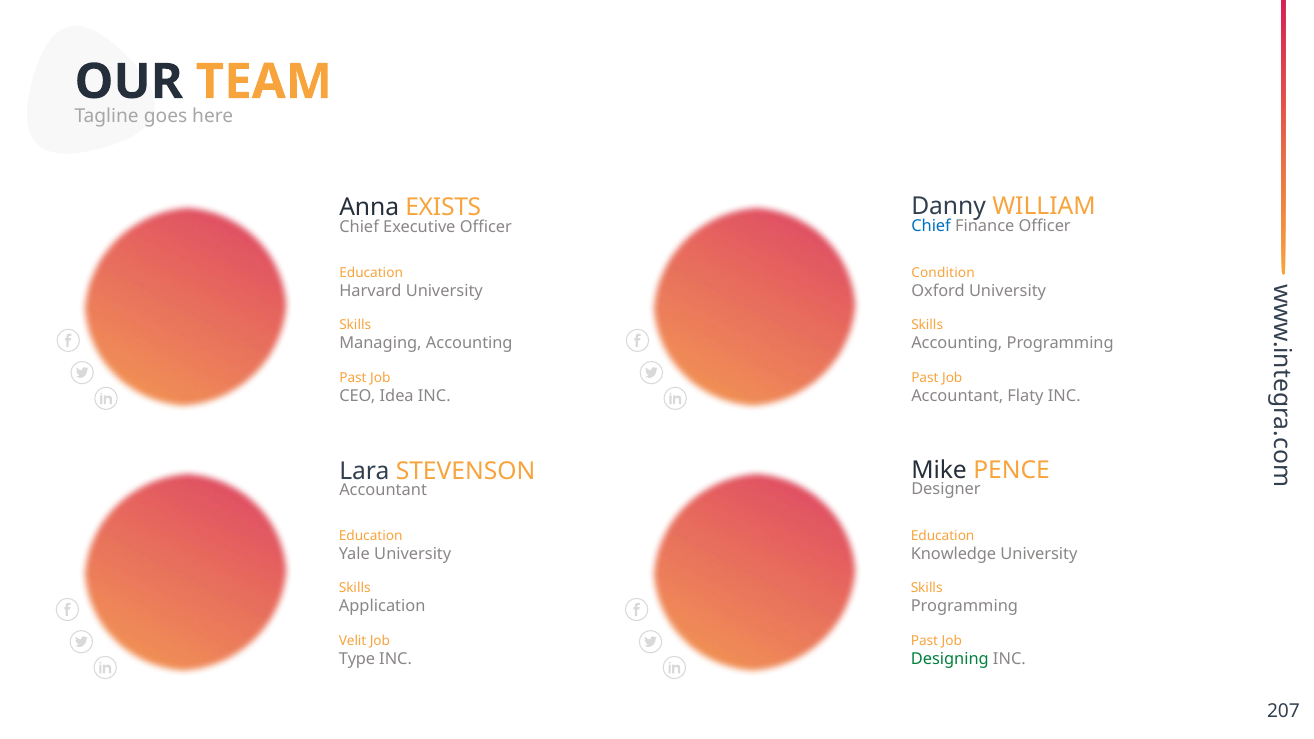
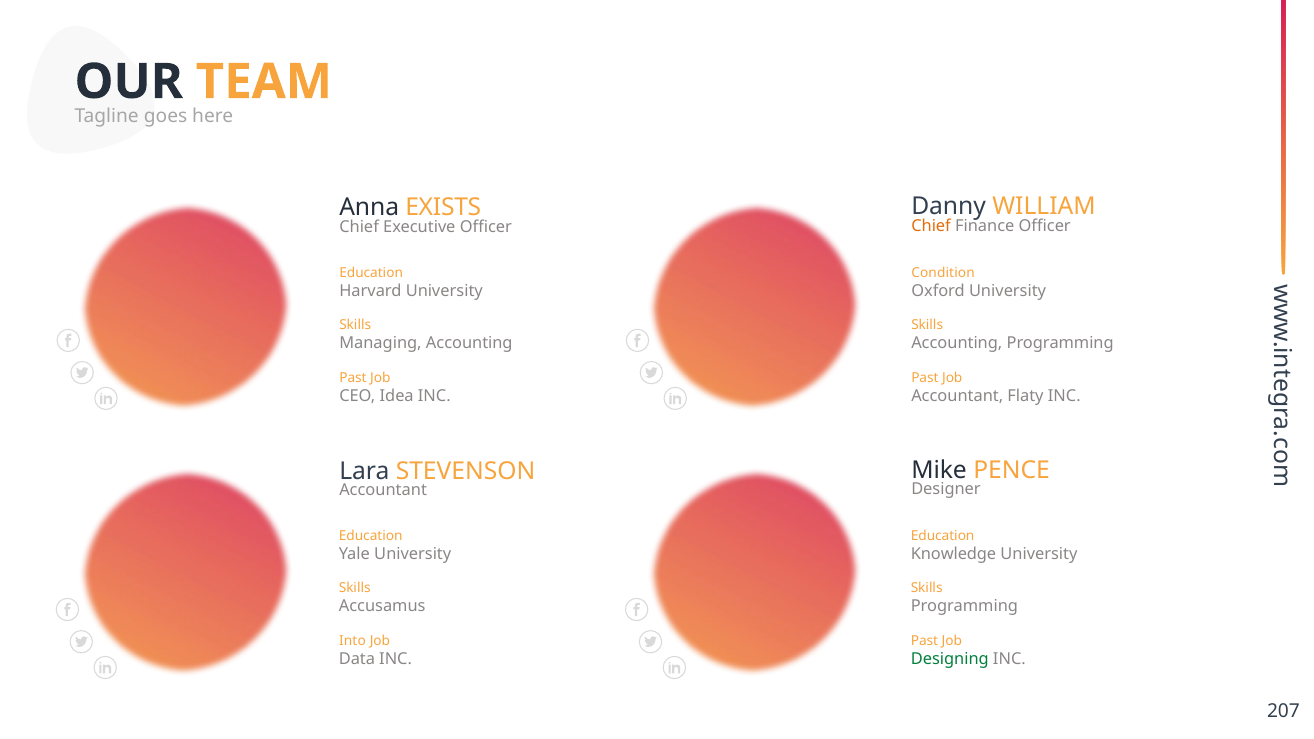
Chief at (931, 226) colour: blue -> orange
Application: Application -> Accusamus
Velit: Velit -> Into
Type: Type -> Data
